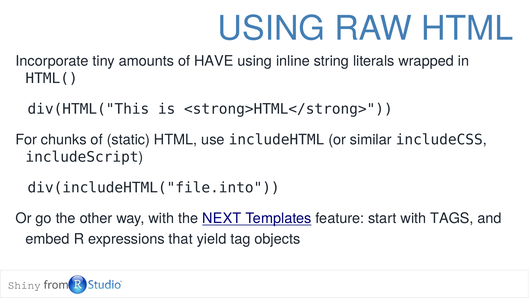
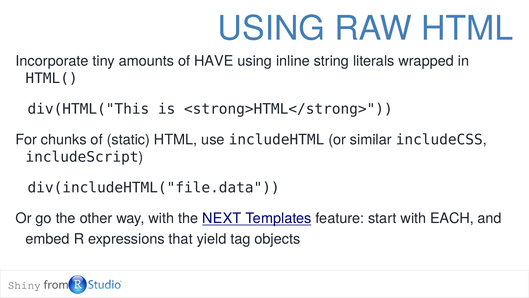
div(includeHTML("file.into: div(includeHTML("file.into -> div(includeHTML("file.data
TAGS: TAGS -> EACH
